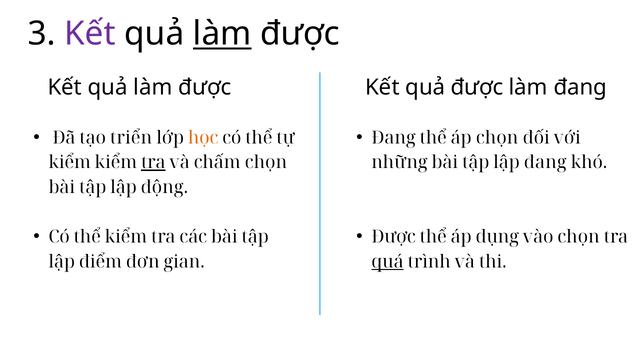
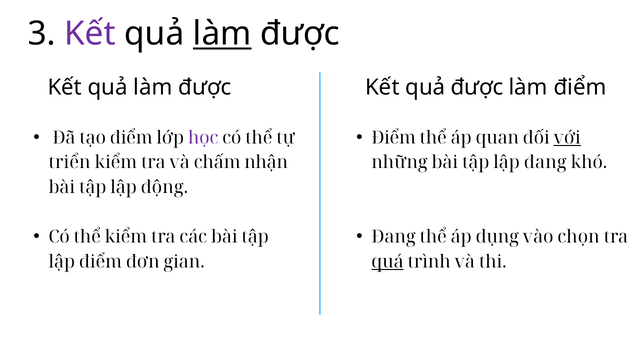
làm đang: đang -> điểm
tạo triển: triển -> điểm
học colour: orange -> purple
Đang at (394, 137): Đang -> Điểm
áp chọn: chọn -> quan
với underline: none -> present
kiểm at (70, 162): kiểm -> triển
tra at (153, 162) underline: present -> none
chấm chọn: chọn -> nhận
Được at (394, 236): Được -> Đang
